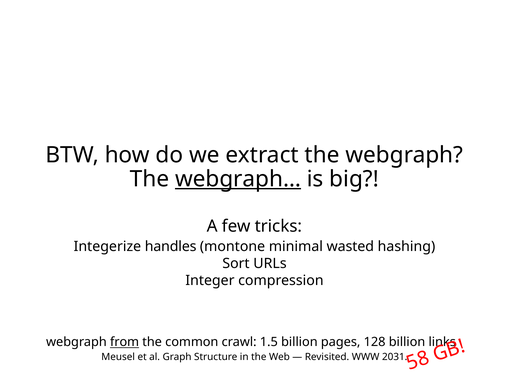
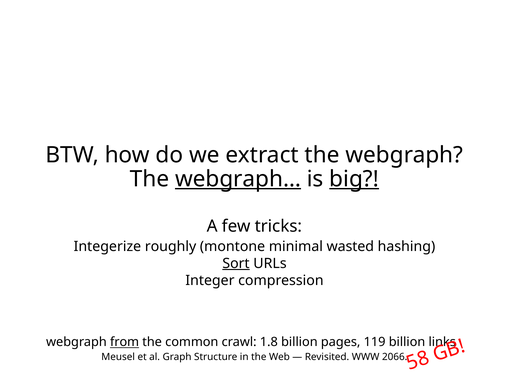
big underline: none -> present
handles: handles -> roughly
Sort underline: none -> present
1.5: 1.5 -> 1.8
128: 128 -> 119
2031: 2031 -> 2066
